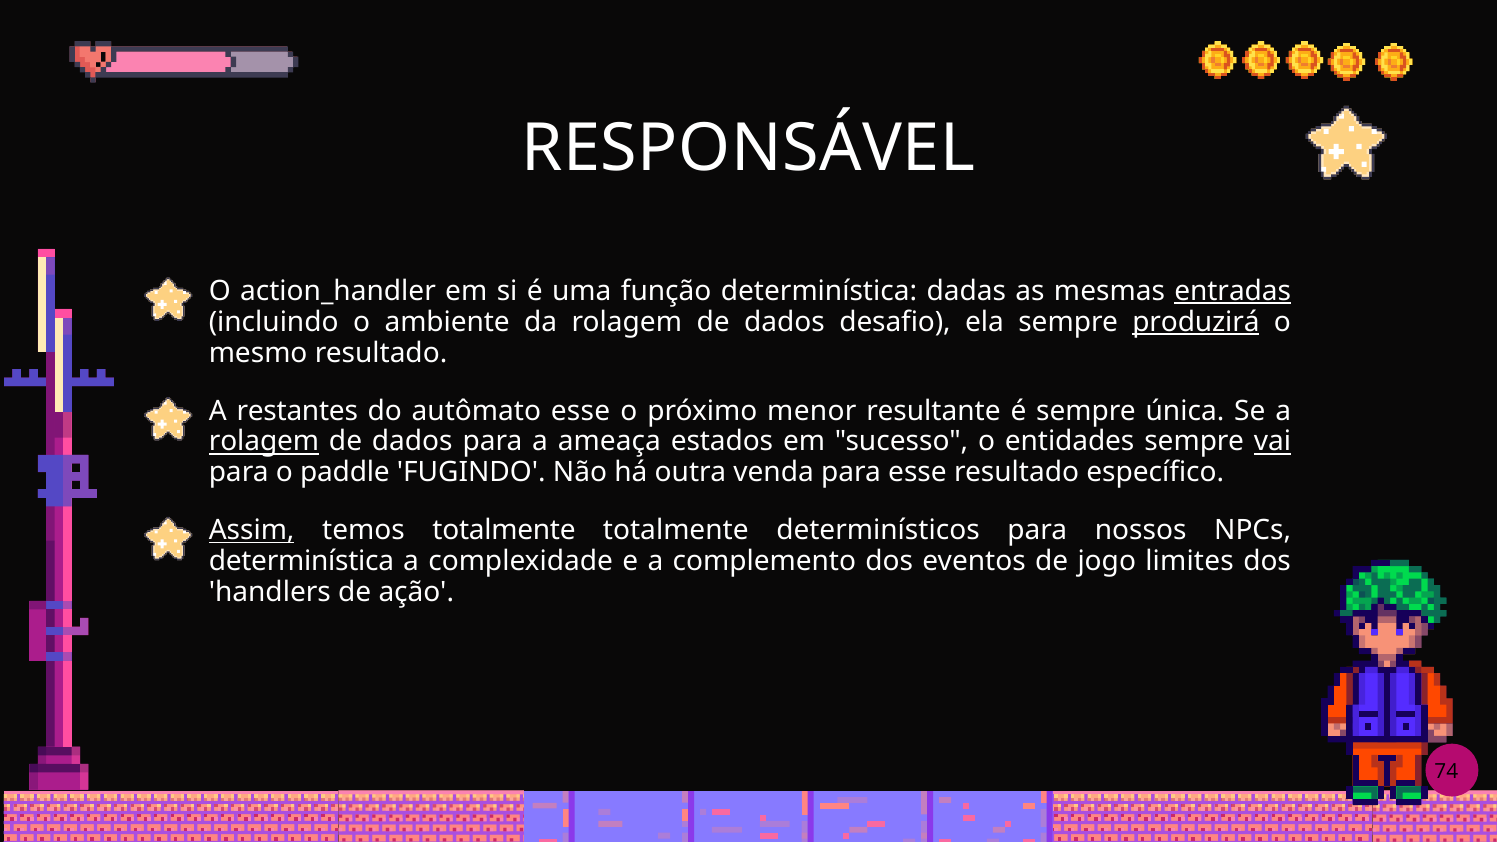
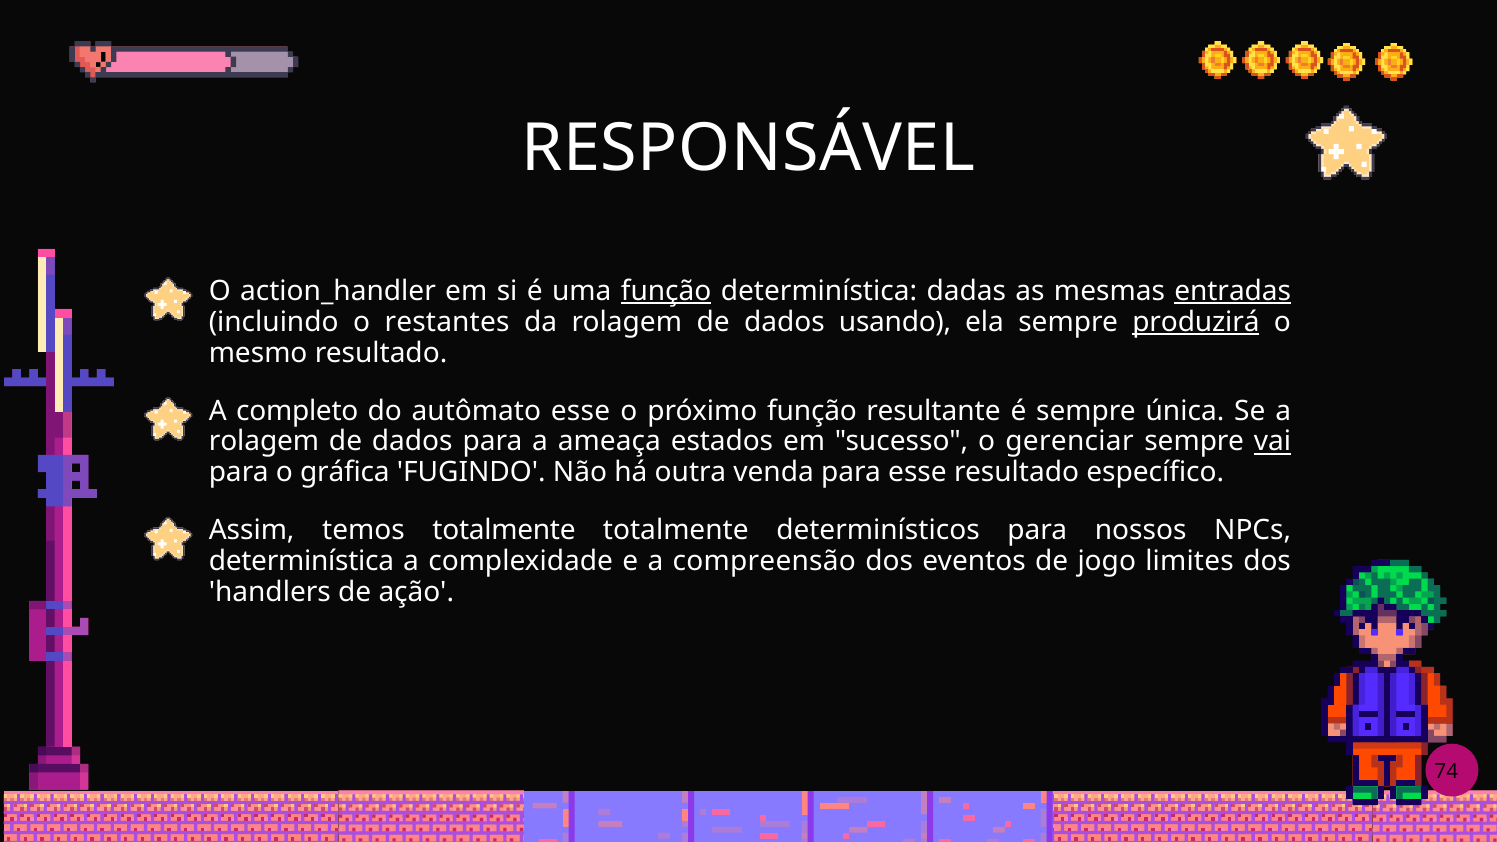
função at (666, 291) underline: none -> present
ambiente: ambiente -> restantes
desafio: desafio -> usando
restantes: restantes -> completo
próximo menor: menor -> função
rolagem at (264, 442) underline: present -> none
entidades: entidades -> gerenciar
paddle: paddle -> gráfica
Assim underline: present -> none
complemento: complemento -> compreensão
